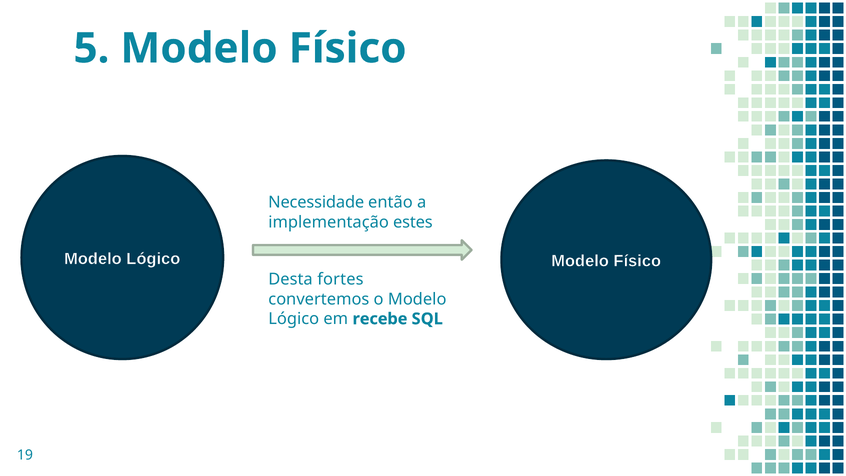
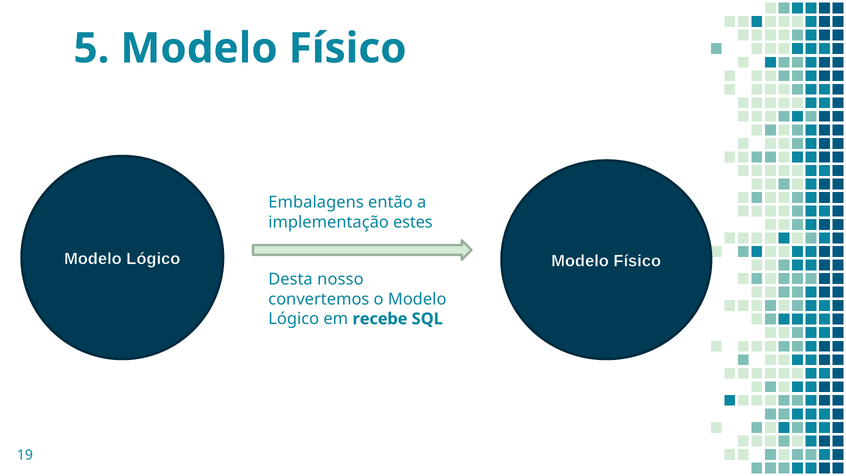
Necessidade: Necessidade -> Embalagens
fortes: fortes -> nosso
